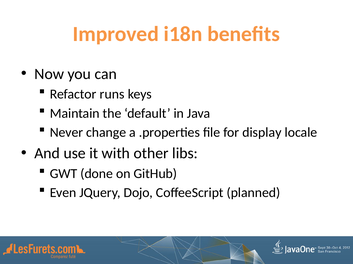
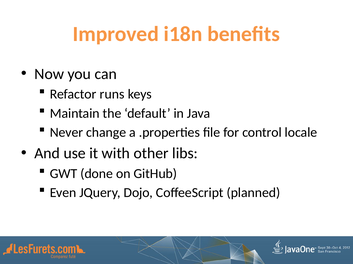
display: display -> control
